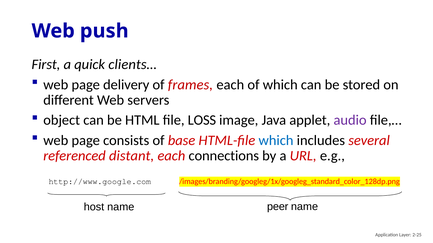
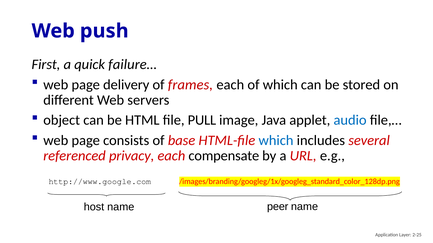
clients…: clients… -> failure…
LOSS: LOSS -> PULL
audio colour: purple -> blue
distant: distant -> privacy
connections: connections -> compensate
